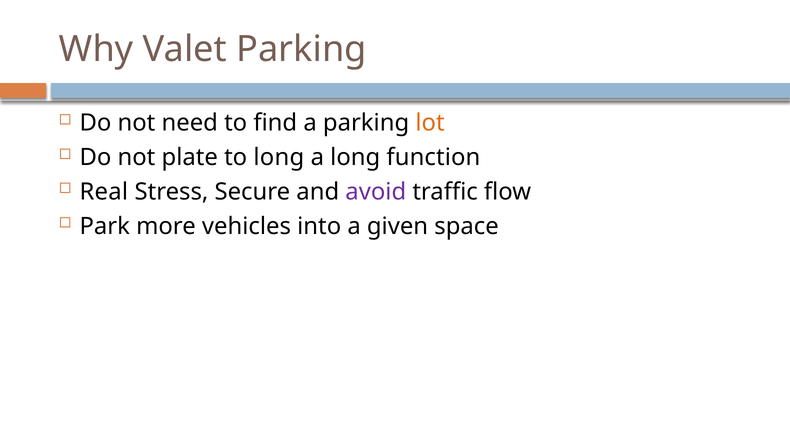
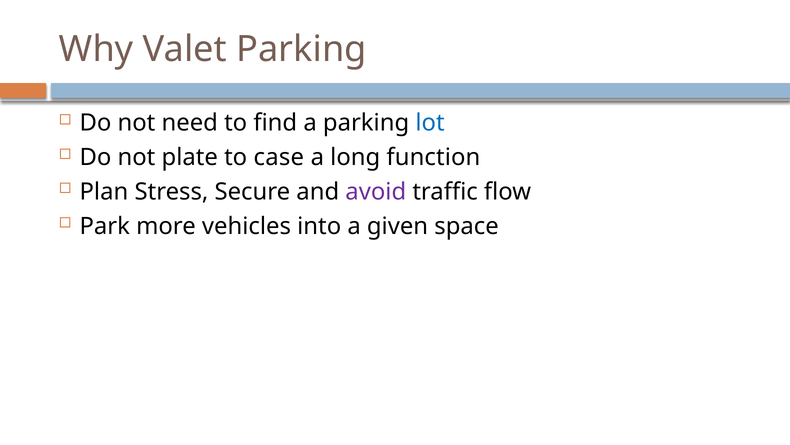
lot colour: orange -> blue
to long: long -> case
Real: Real -> Plan
